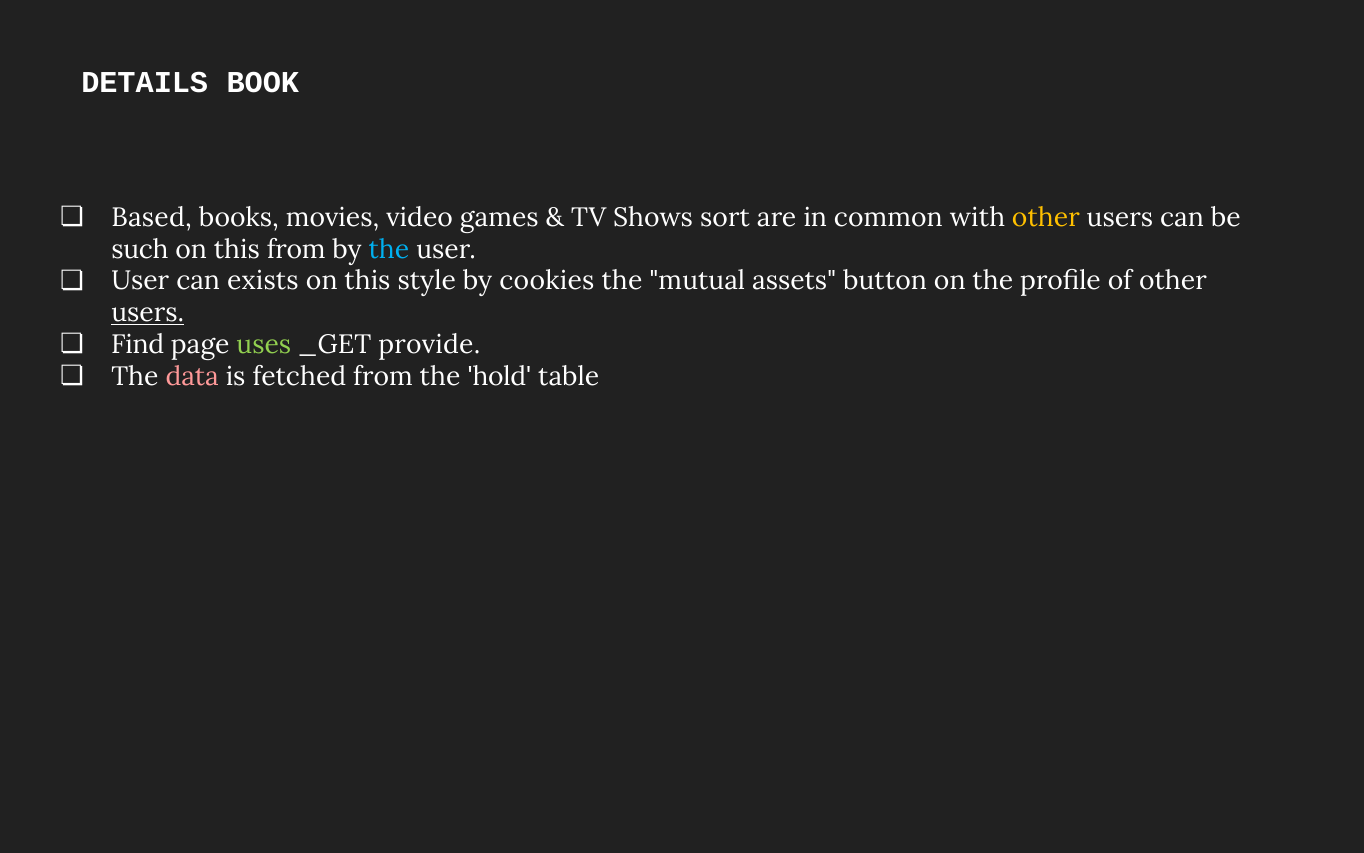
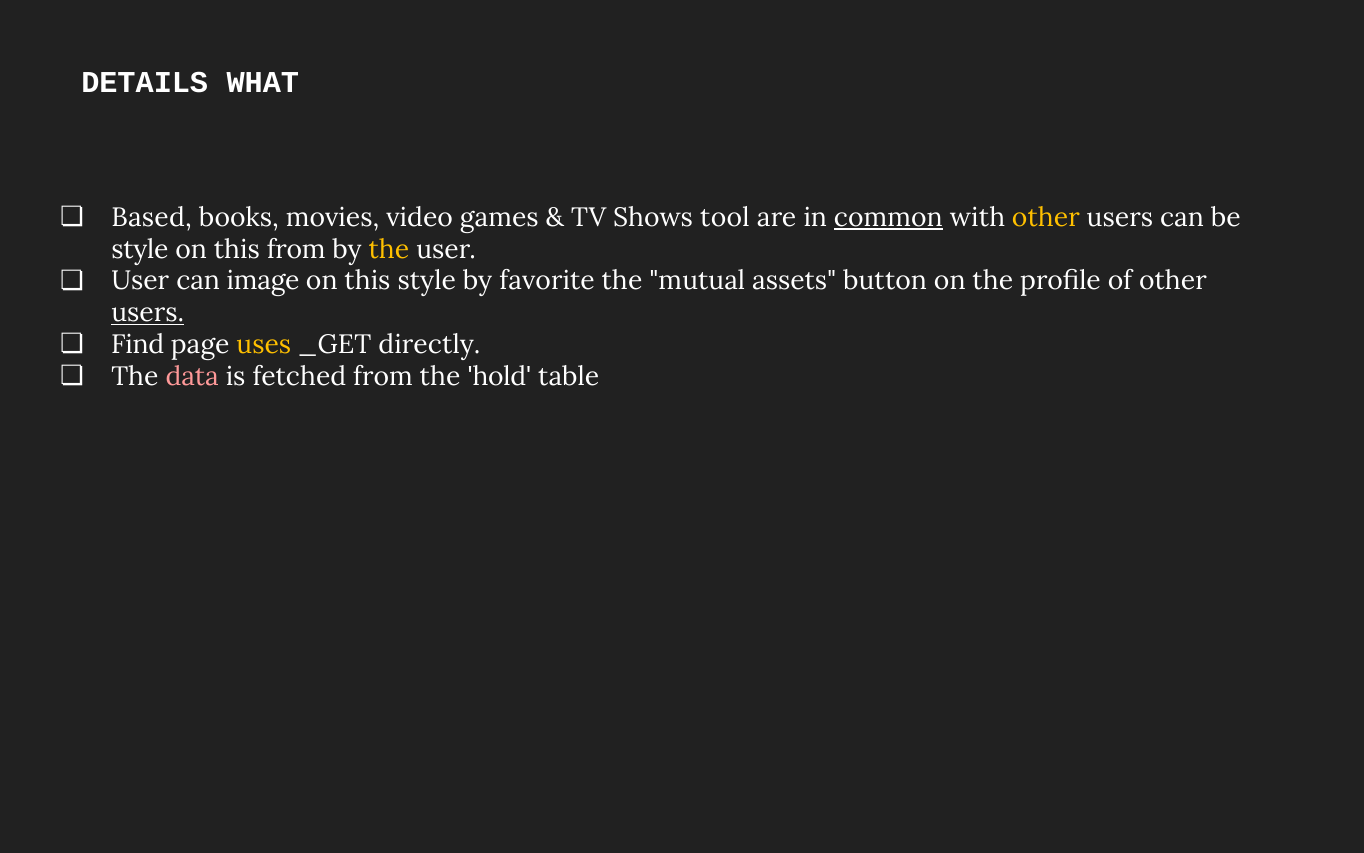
BOOK: BOOK -> WHAT
sort: sort -> tool
common underline: none -> present
such at (140, 249): such -> style
the at (389, 249) colour: light blue -> yellow
exists: exists -> image
cookies: cookies -> favorite
uses colour: light green -> yellow
provide: provide -> directly
